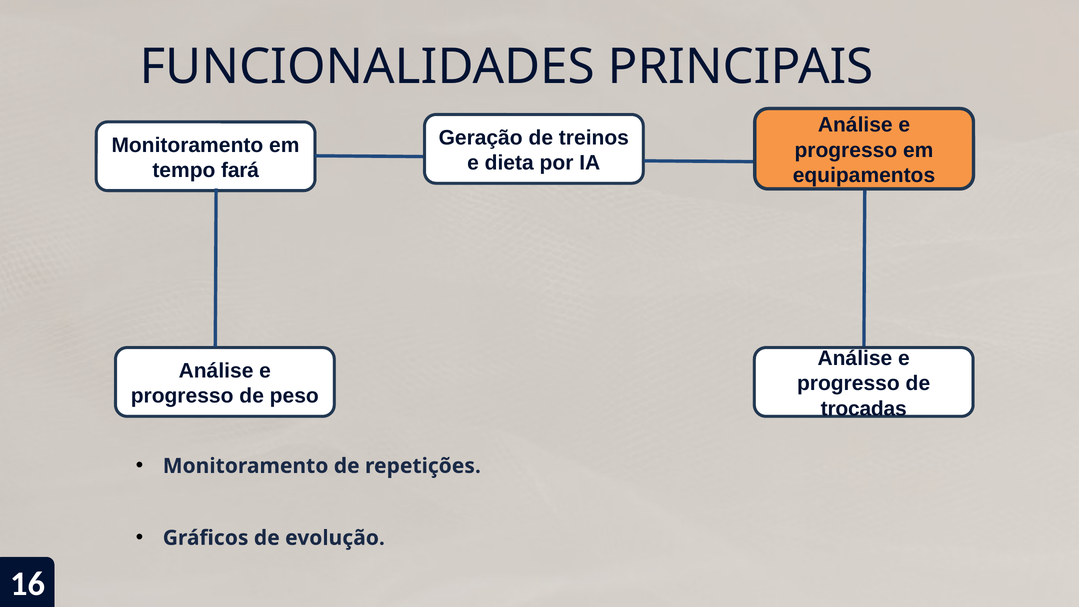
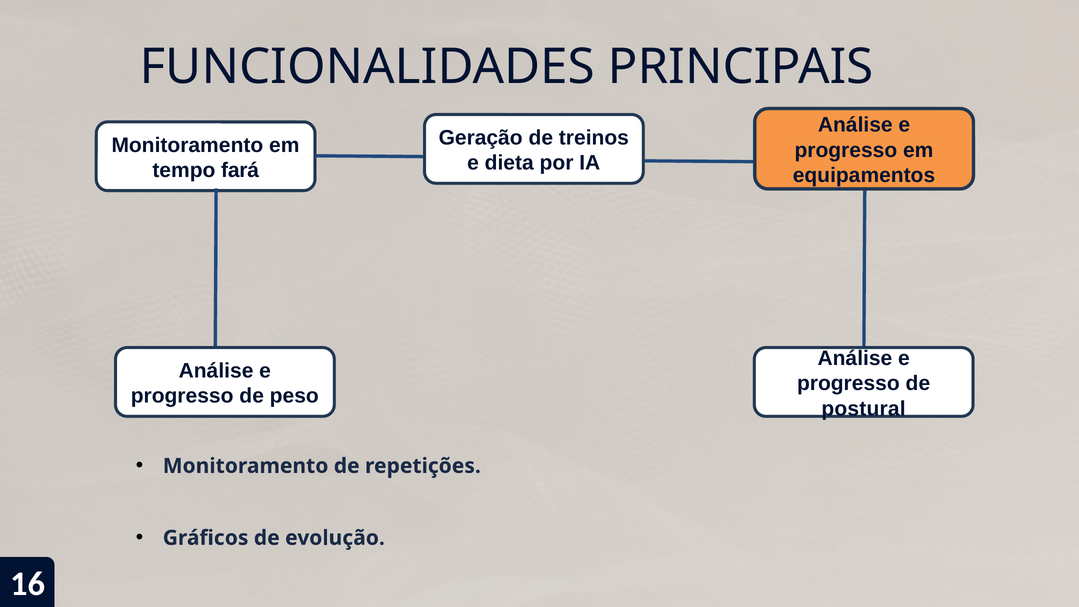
trocadas: trocadas -> postural
